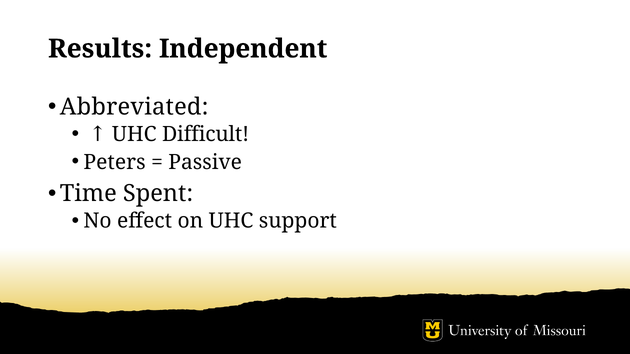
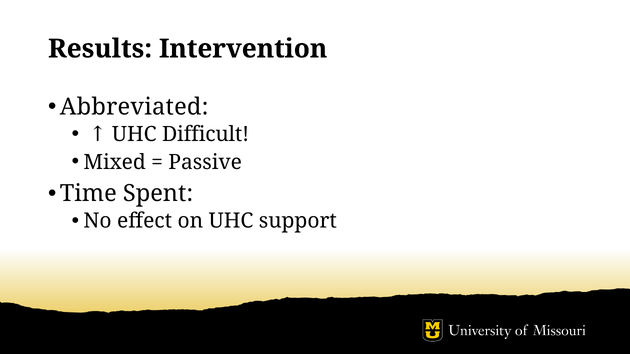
Independent: Independent -> Intervention
Peters: Peters -> Mixed
